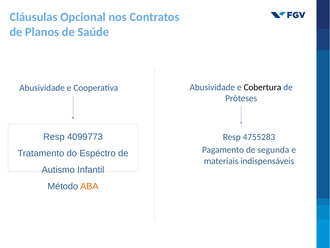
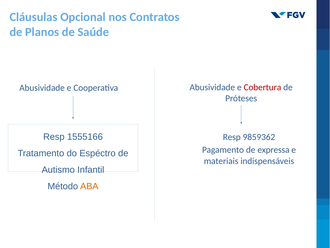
Cobertura colour: black -> red
4099773: 4099773 -> 1555166
4755283: 4755283 -> 9859362
segunda: segunda -> expressa
